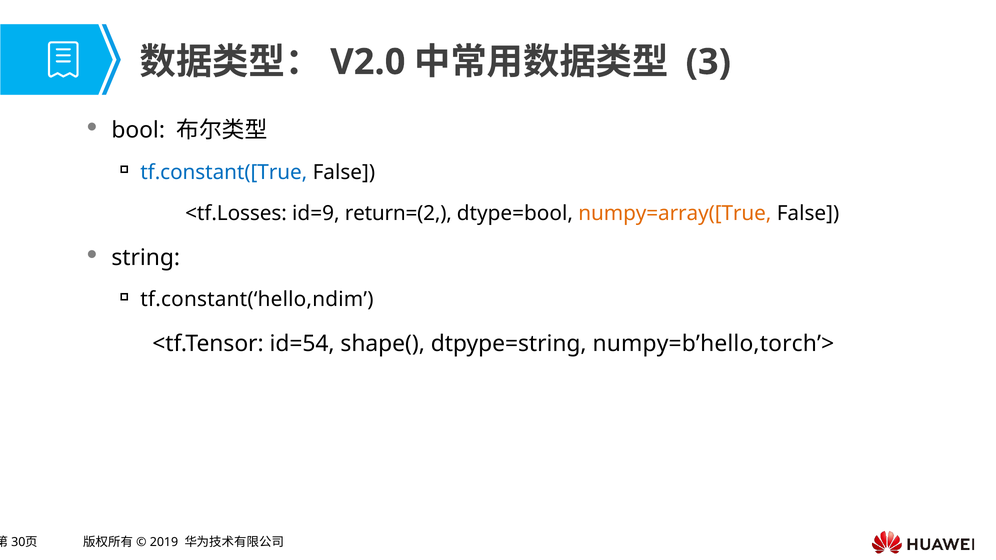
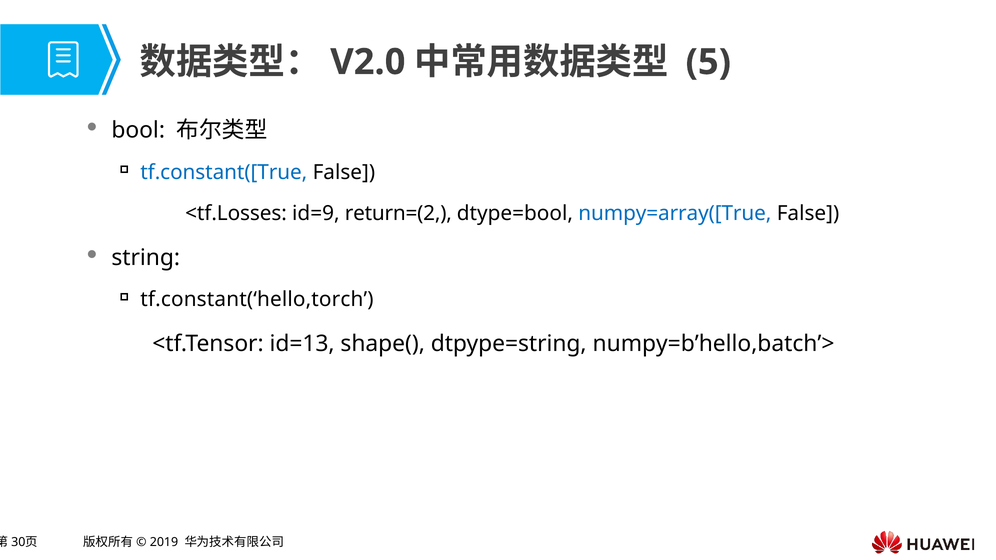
3: 3 -> 5
numpy=array([True colour: orange -> blue
tf.constant(‘hello,ndim: tf.constant(‘hello,ndim -> tf.constant(‘hello,torch
id=54: id=54 -> id=13
numpy=b’hello,torch’>: numpy=b’hello,torch’> -> numpy=b’hello,batch’>
